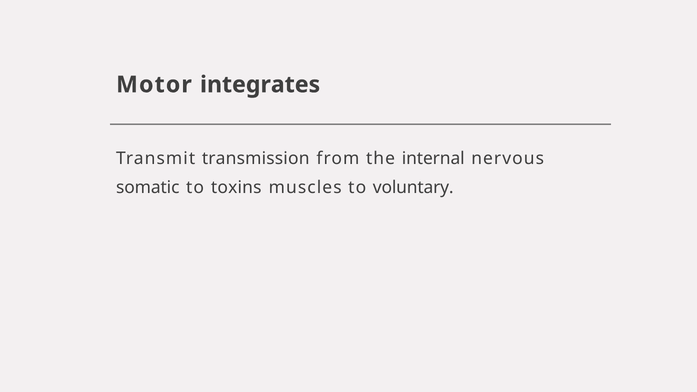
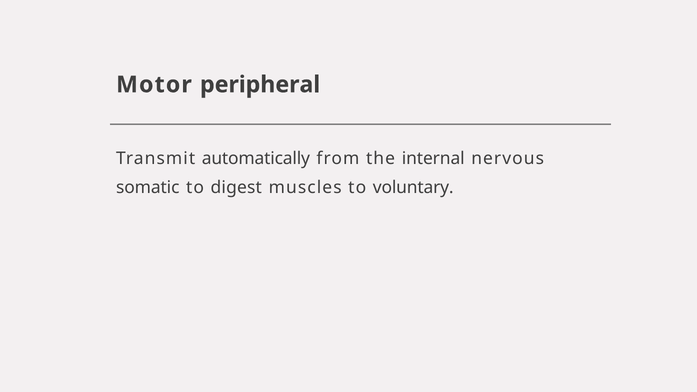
integrates: integrates -> peripheral
transmission: transmission -> automatically
toxins: toxins -> digest
